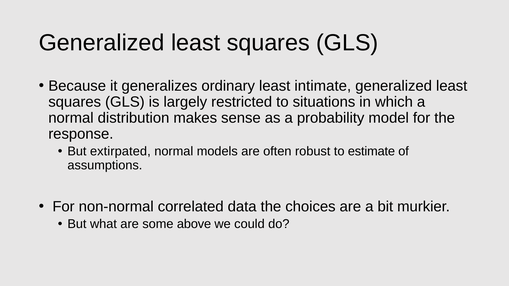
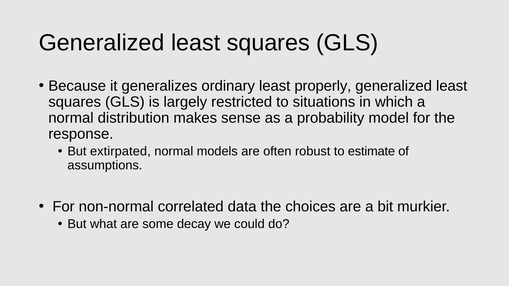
intimate: intimate -> properly
above: above -> decay
